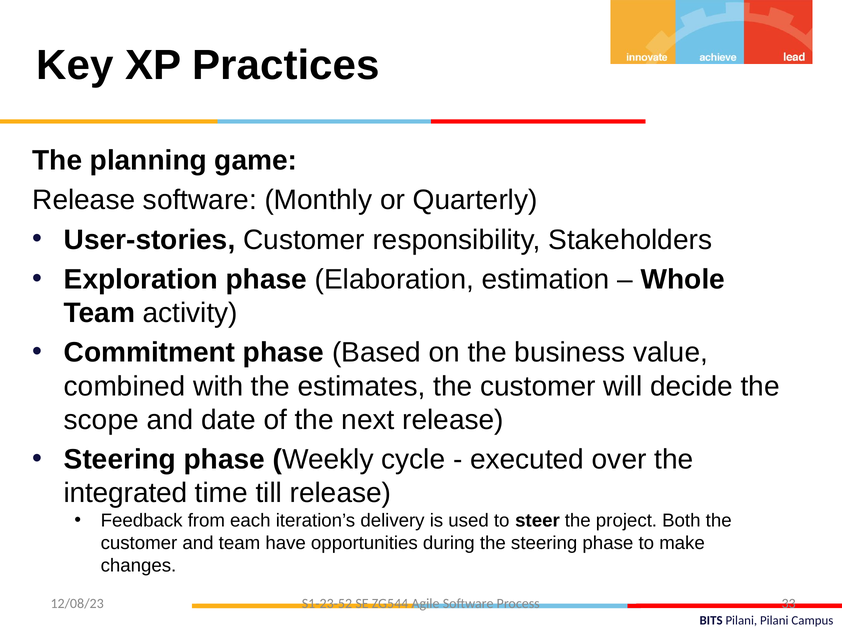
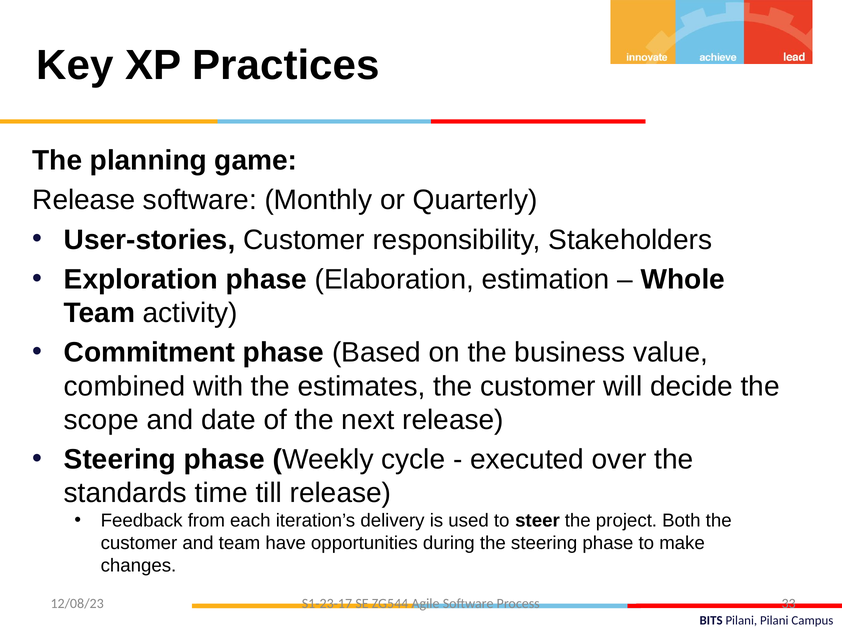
integrated: integrated -> standards
S1-23-52: S1-23-52 -> S1-23-17
